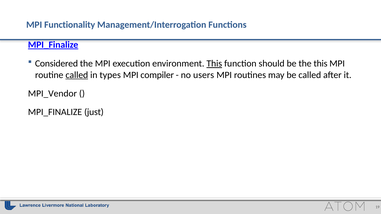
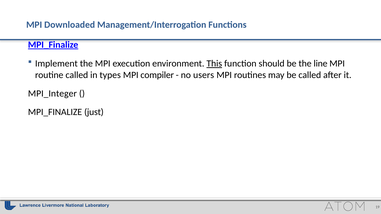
Functionality: Functionality -> Downloaded
Considered: Considered -> Implement
the this: this -> line
called at (77, 75) underline: present -> none
MPI_Vendor: MPI_Vendor -> MPI_Integer
